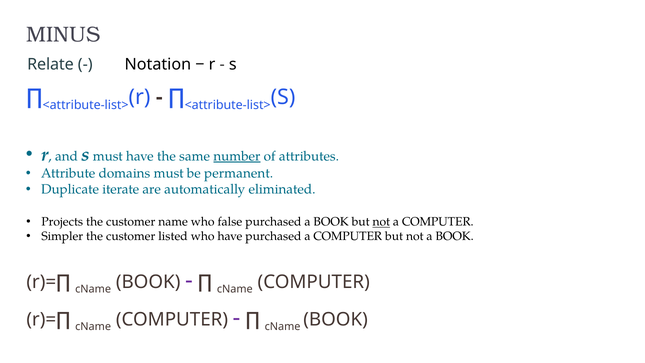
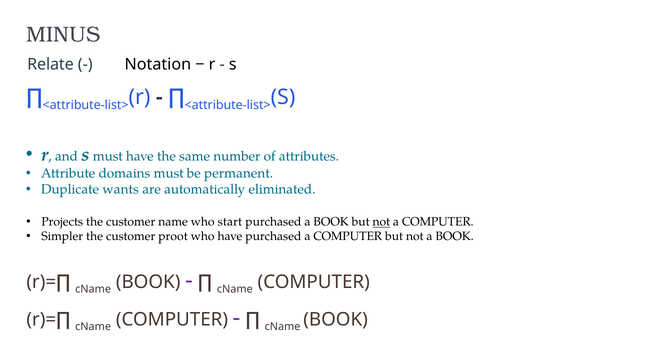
number underline: present -> none
iterate: iterate -> wants
false: false -> start
listed: listed -> proot
